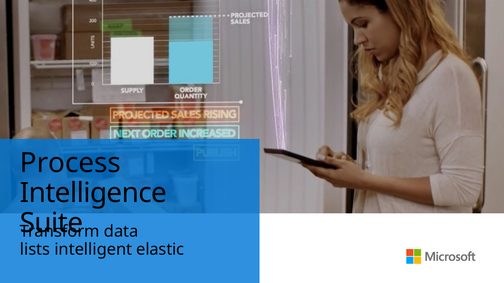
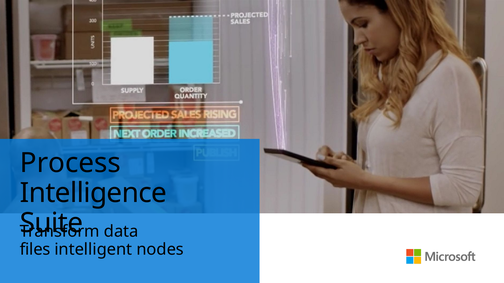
lists: lists -> files
elastic: elastic -> nodes
